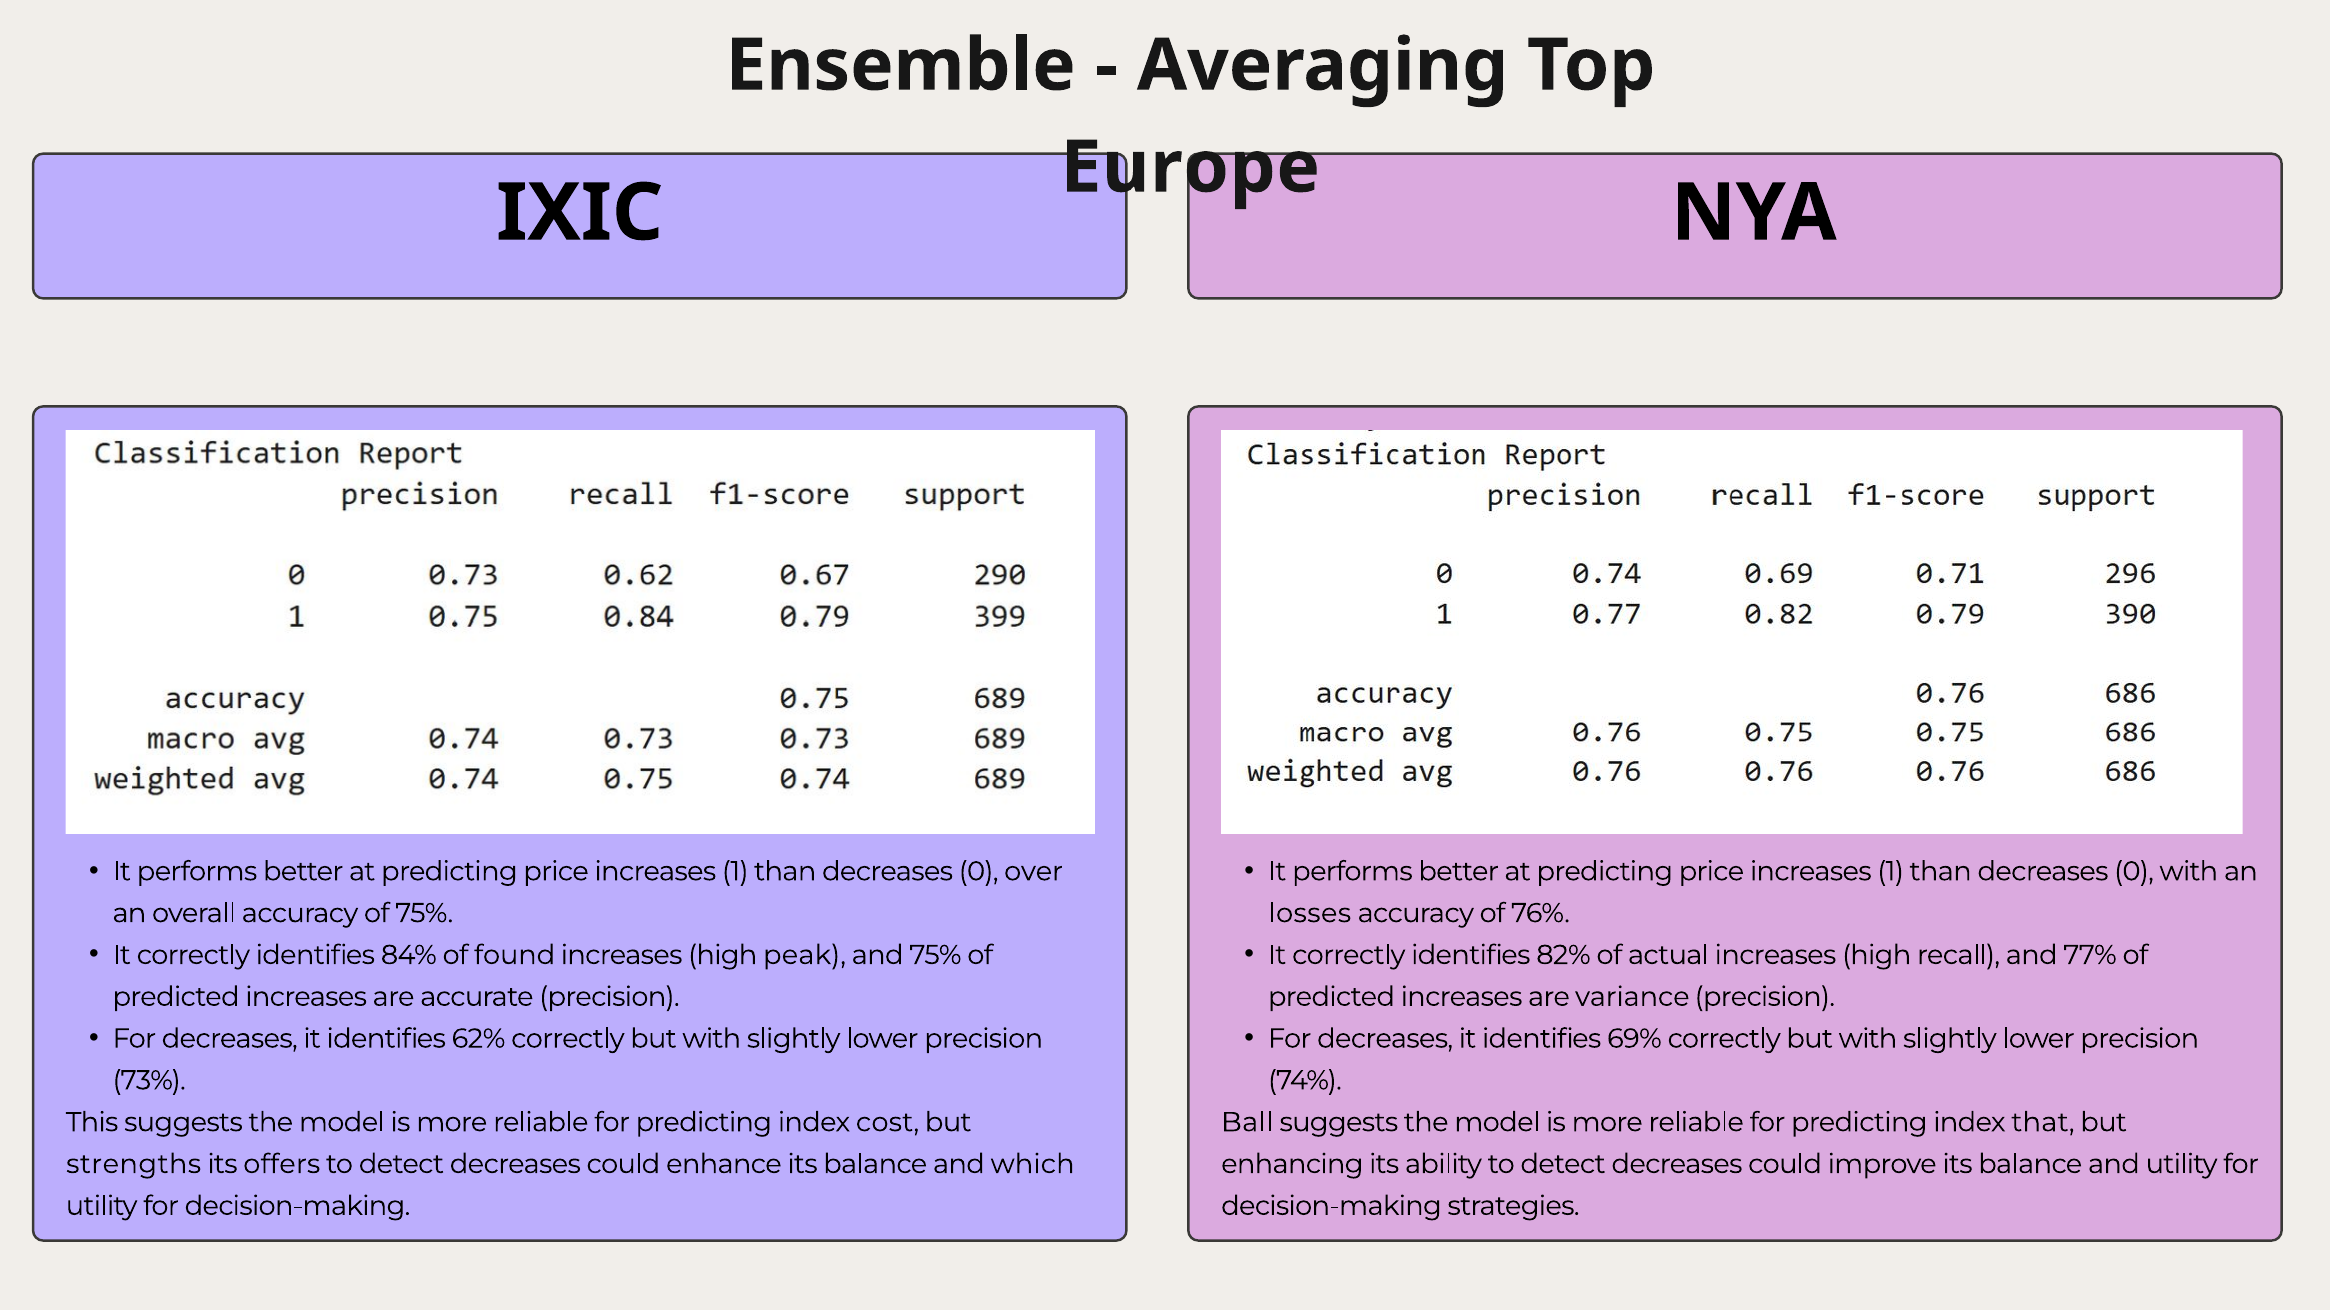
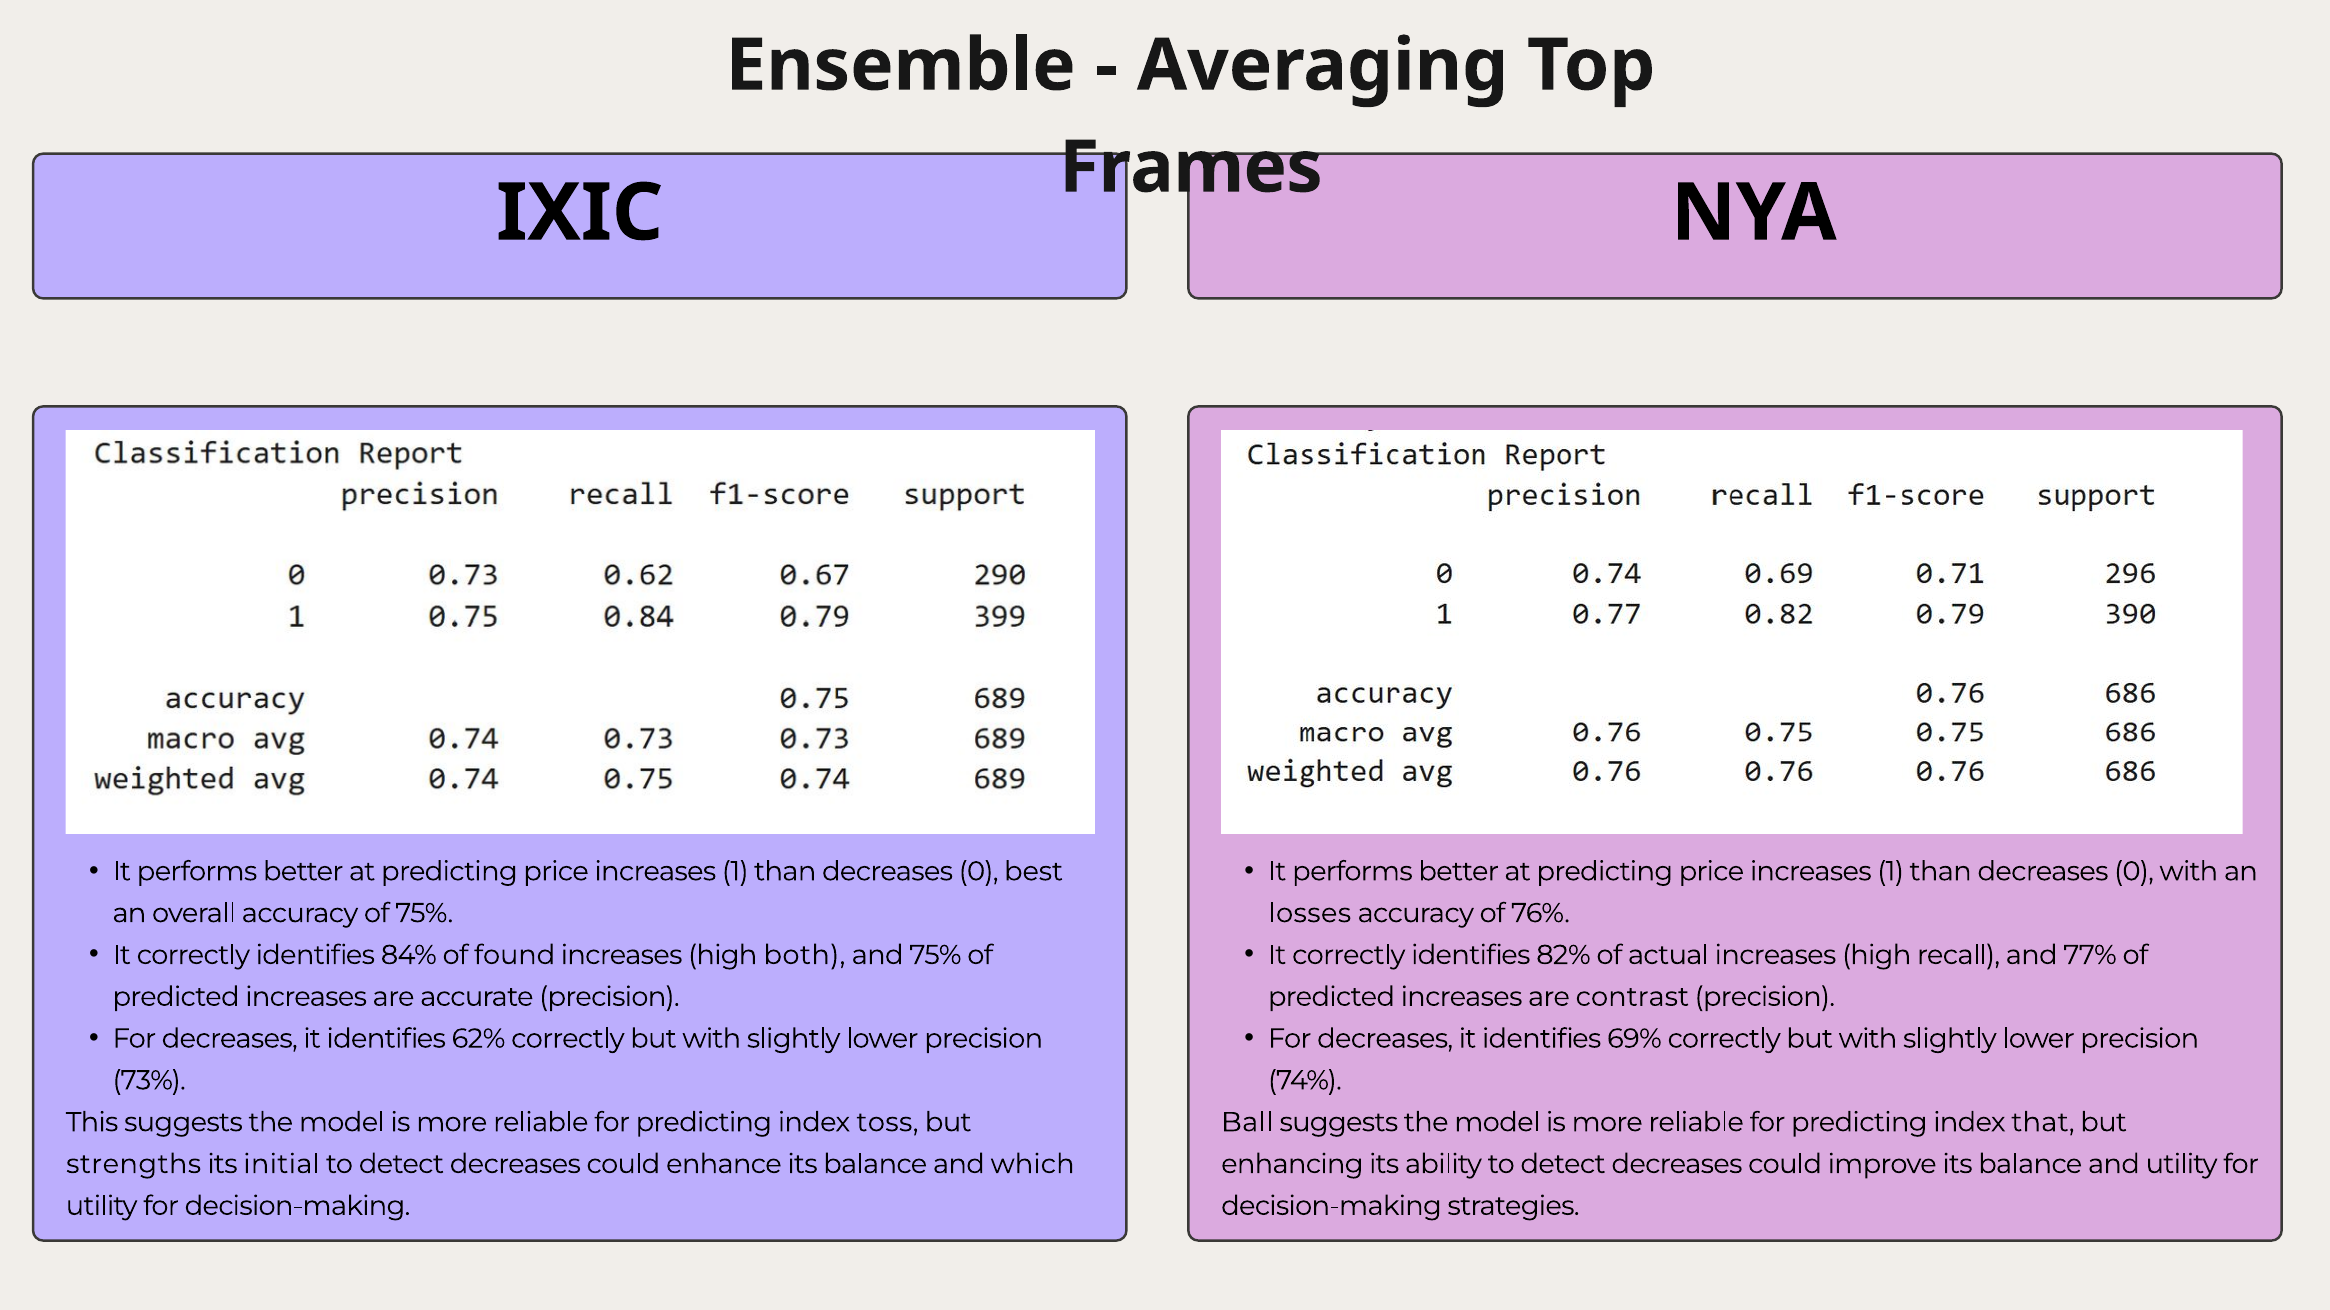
Europe: Europe -> Frames
over: over -> best
peak: peak -> both
variance: variance -> contrast
cost: cost -> toss
offers: offers -> initial
